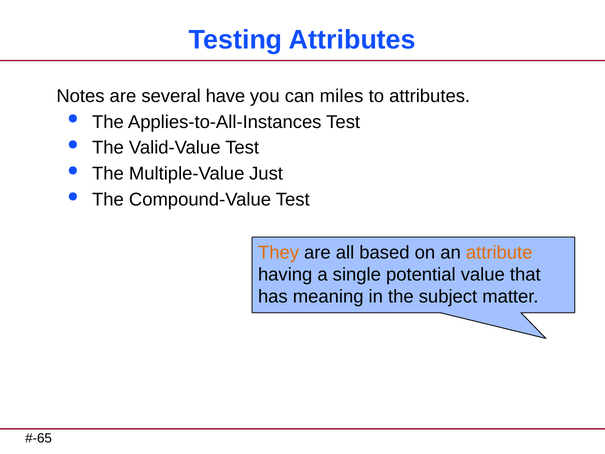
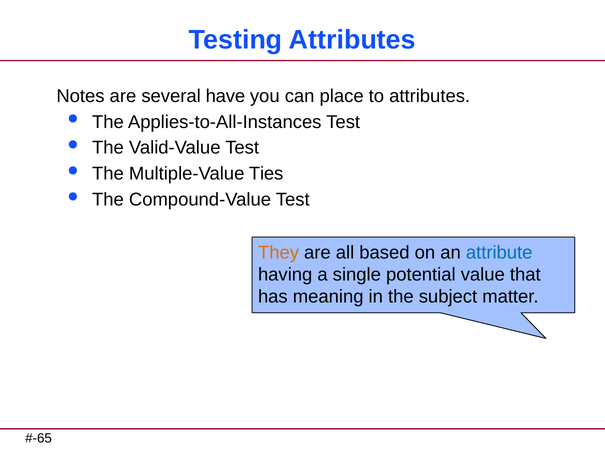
miles: miles -> place
Just: Just -> Ties
attribute colour: orange -> blue
